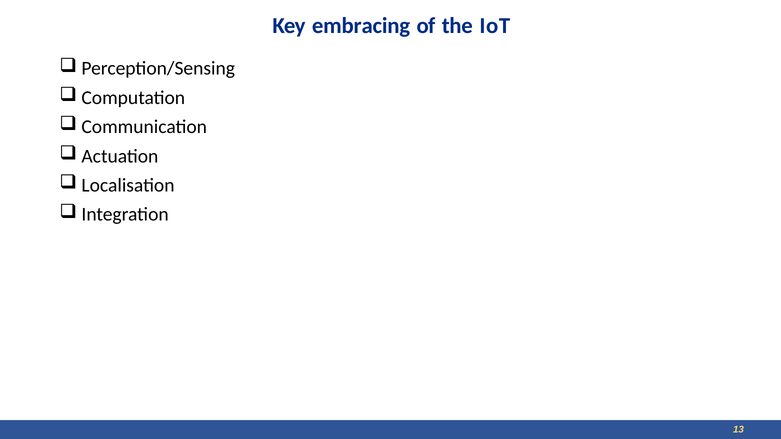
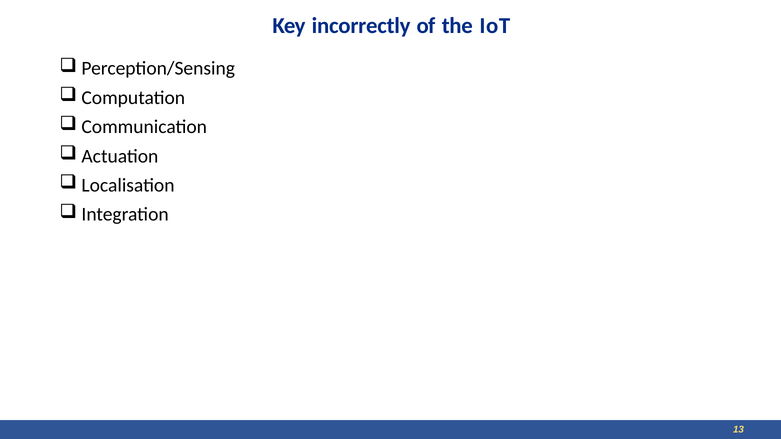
embracing: embracing -> incorrectly
